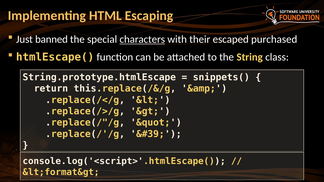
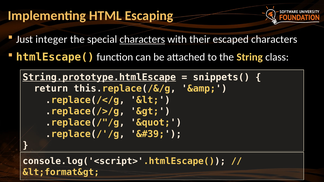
banned: banned -> integer
escaped purchased: purchased -> characters
String.prototype.htmlEscape underline: none -> present
